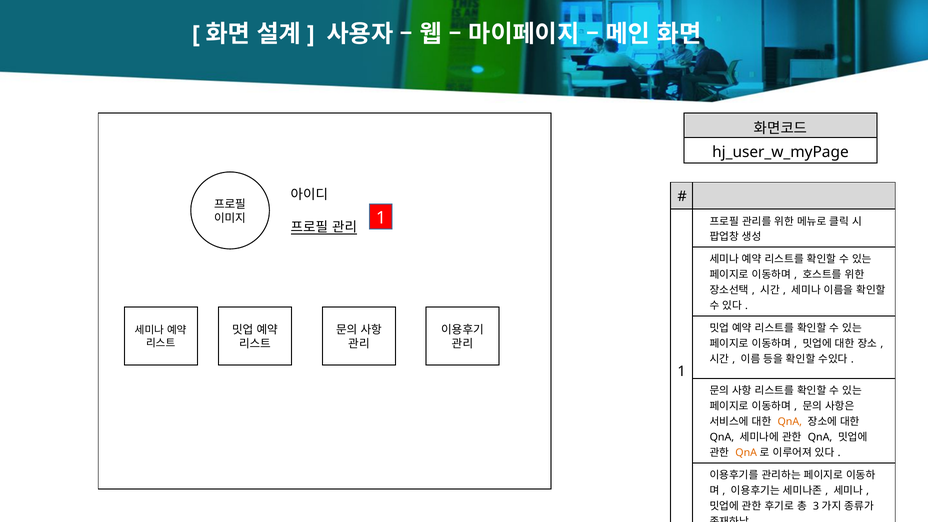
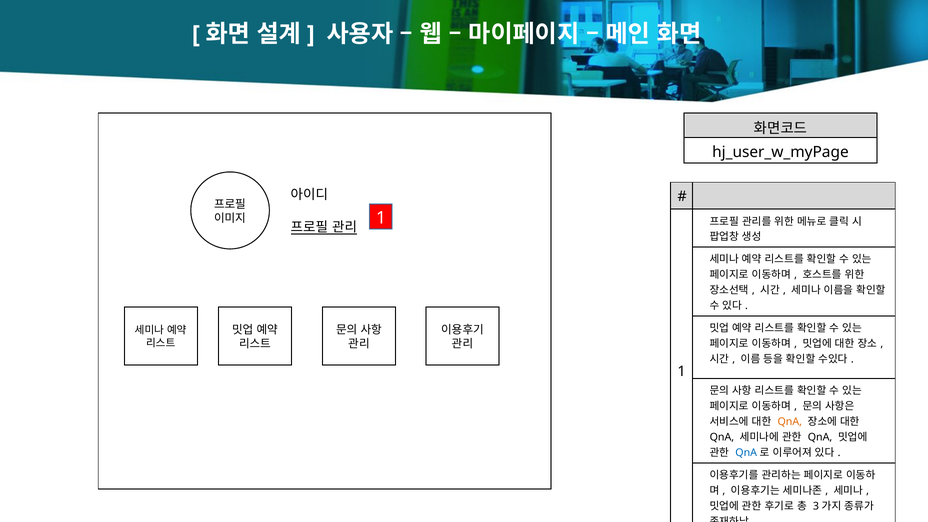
QnA at (746, 453) colour: orange -> blue
